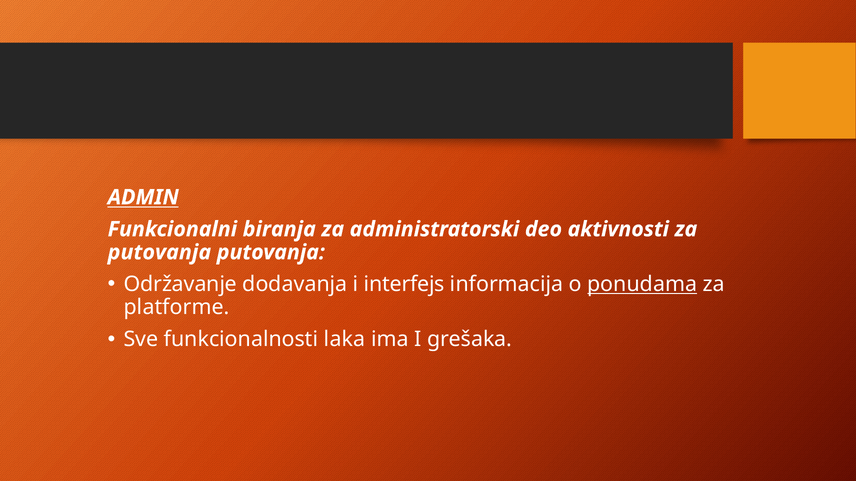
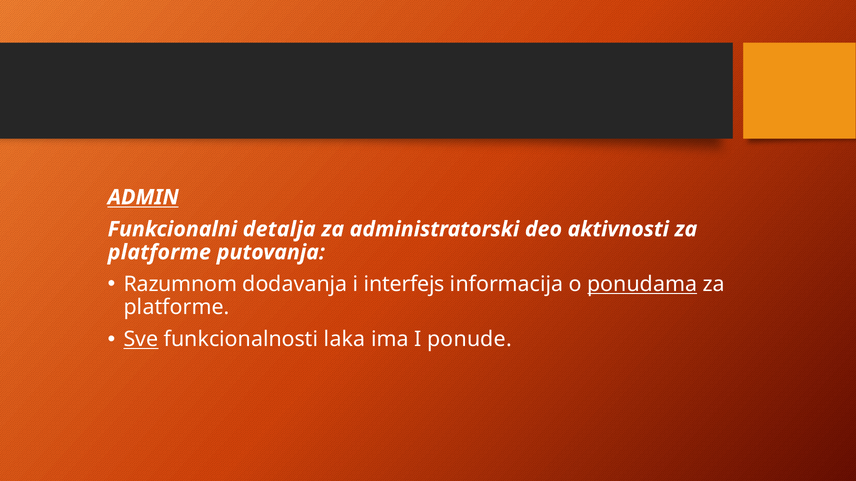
biranja: biranja -> detalja
putovanja at (159, 253): putovanja -> platforme
Održavanje: Održavanje -> Razumnom
Sve underline: none -> present
grešaka: grešaka -> ponude
